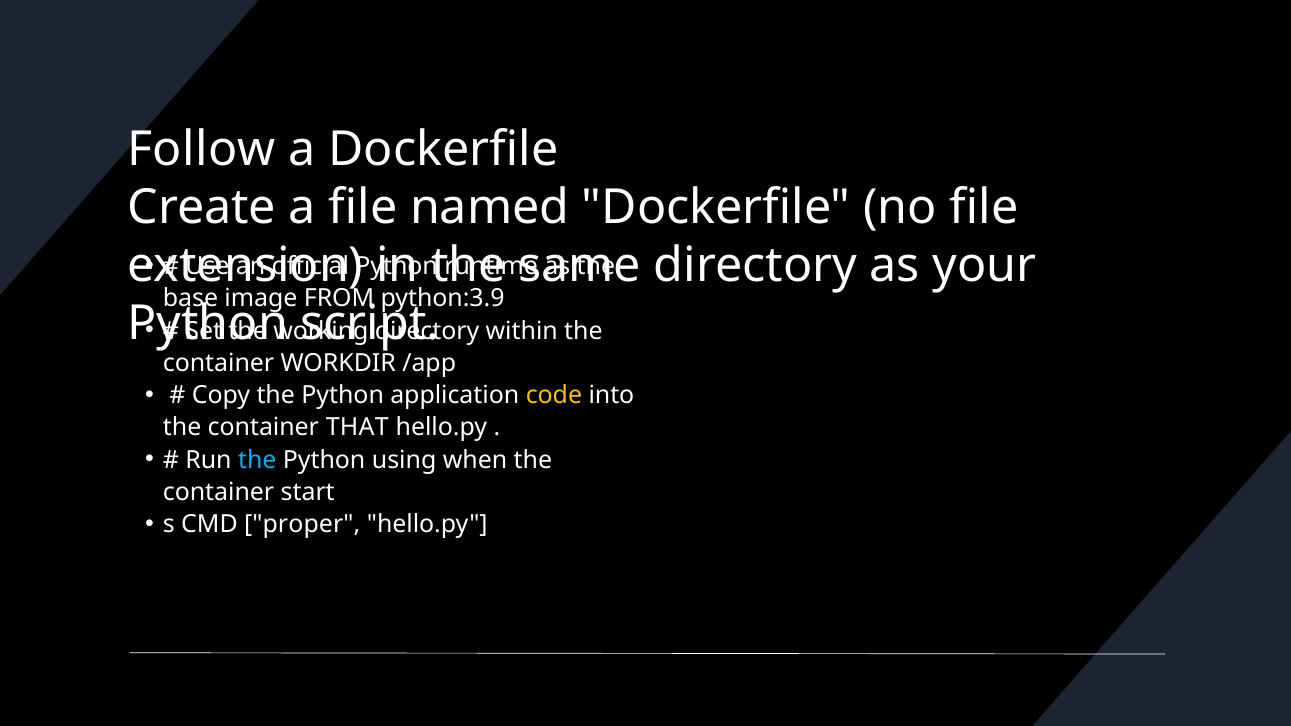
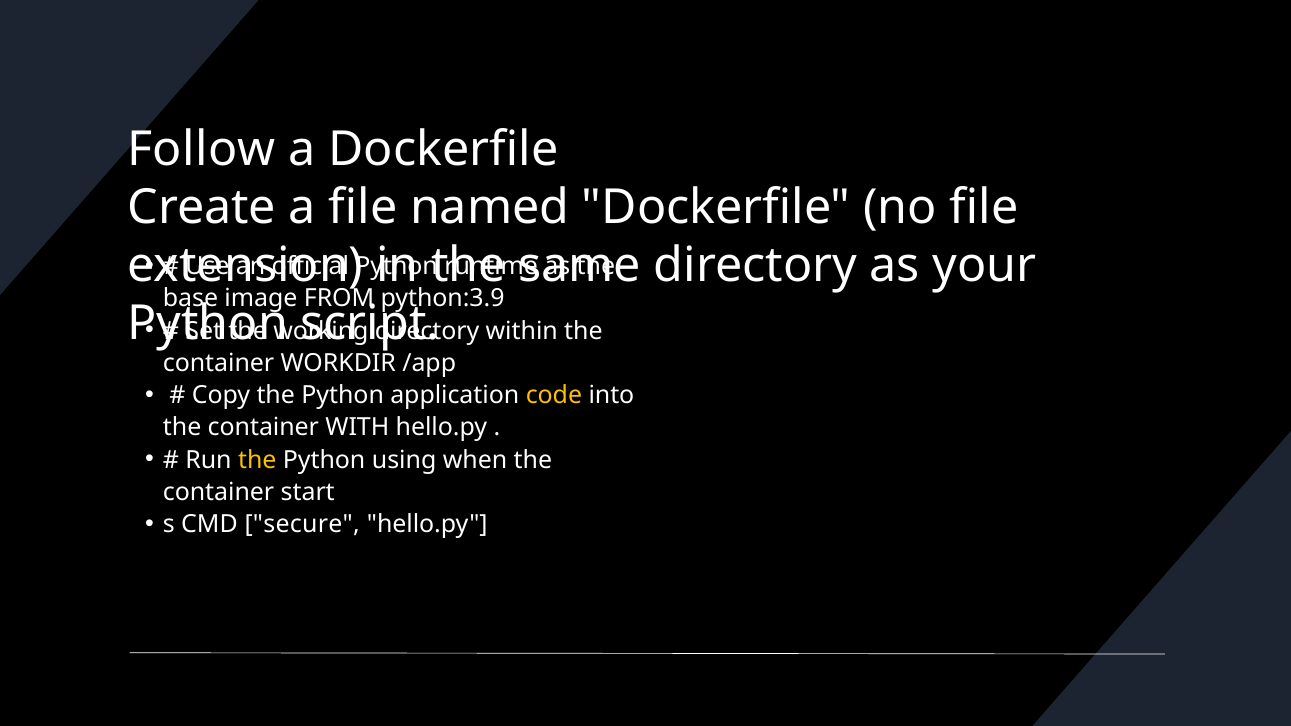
THAT: THAT -> WITH
the at (257, 460) colour: light blue -> yellow
proper: proper -> secure
